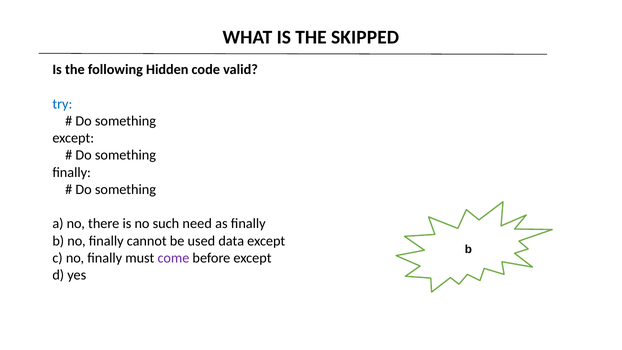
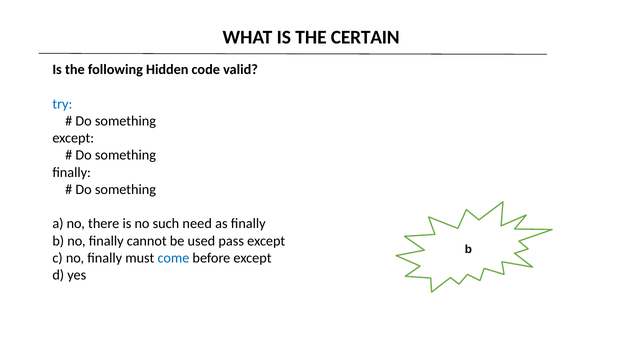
SKIPPED: SKIPPED -> CERTAIN
data: data -> pass
come colour: purple -> blue
